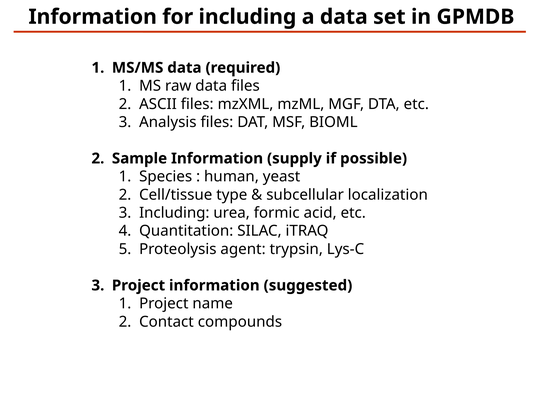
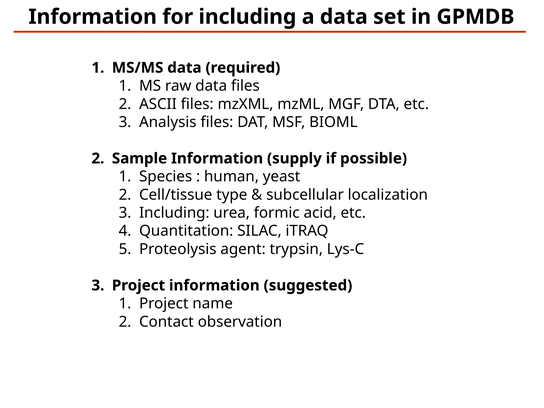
compounds: compounds -> observation
